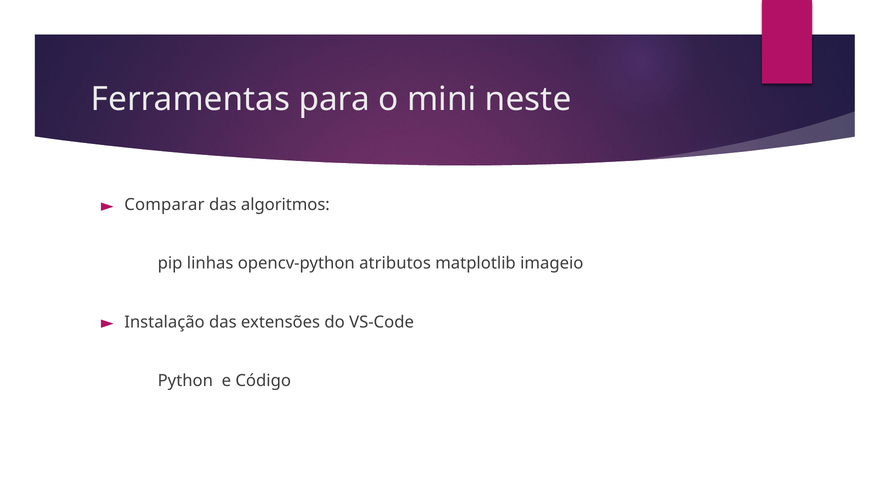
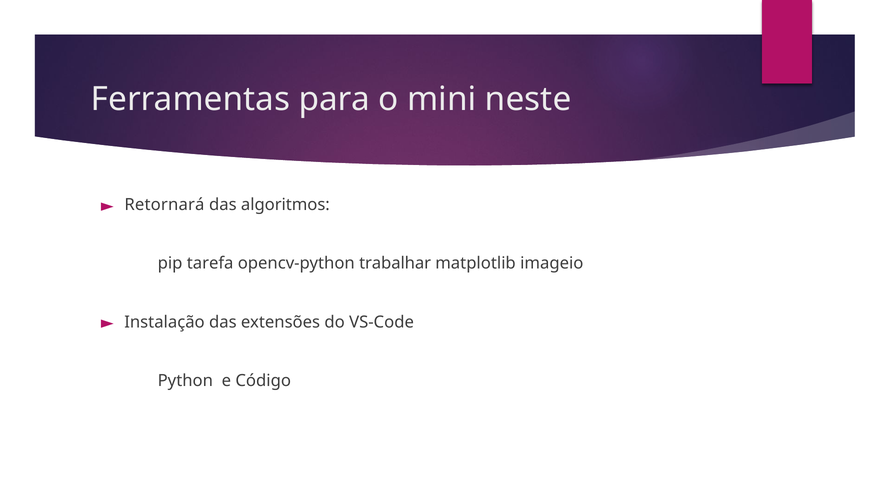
Comparar: Comparar -> Retornará
linhas: linhas -> tarefa
atributos: atributos -> trabalhar
